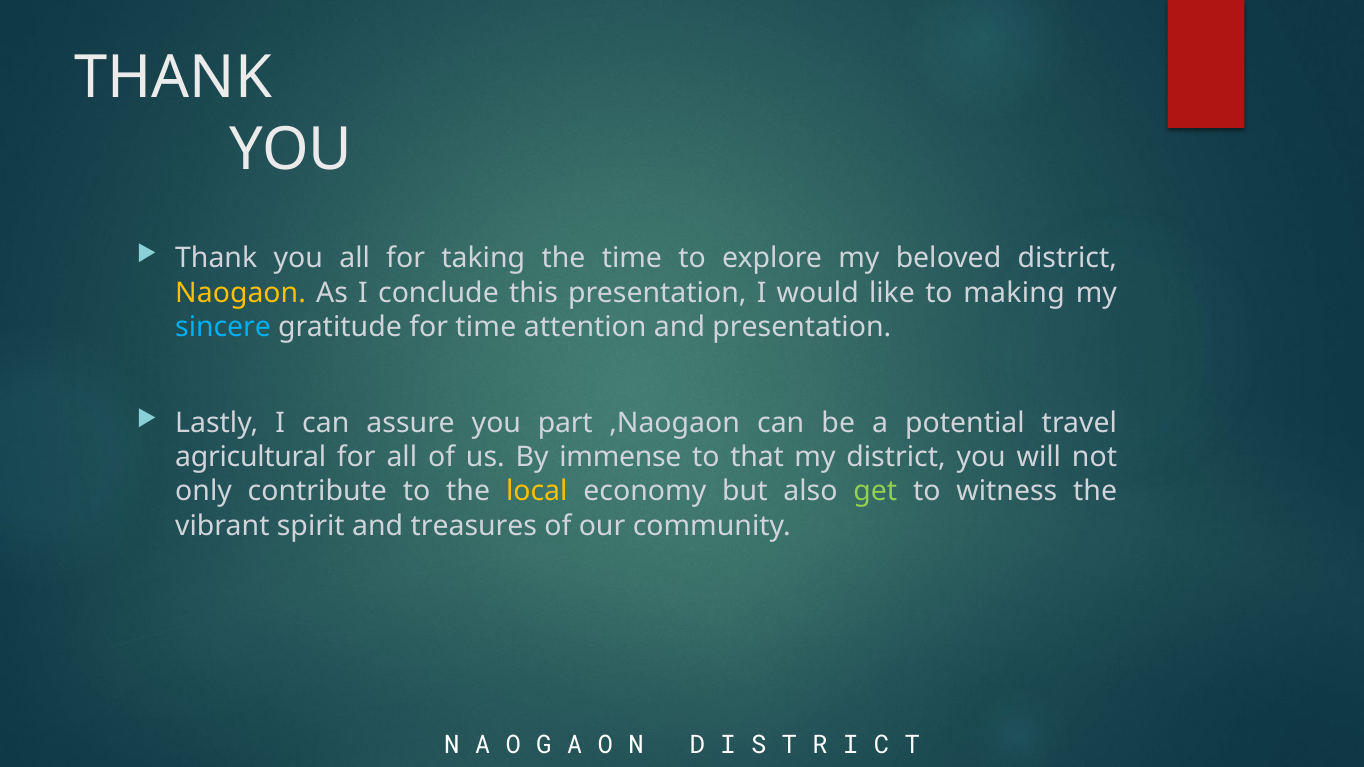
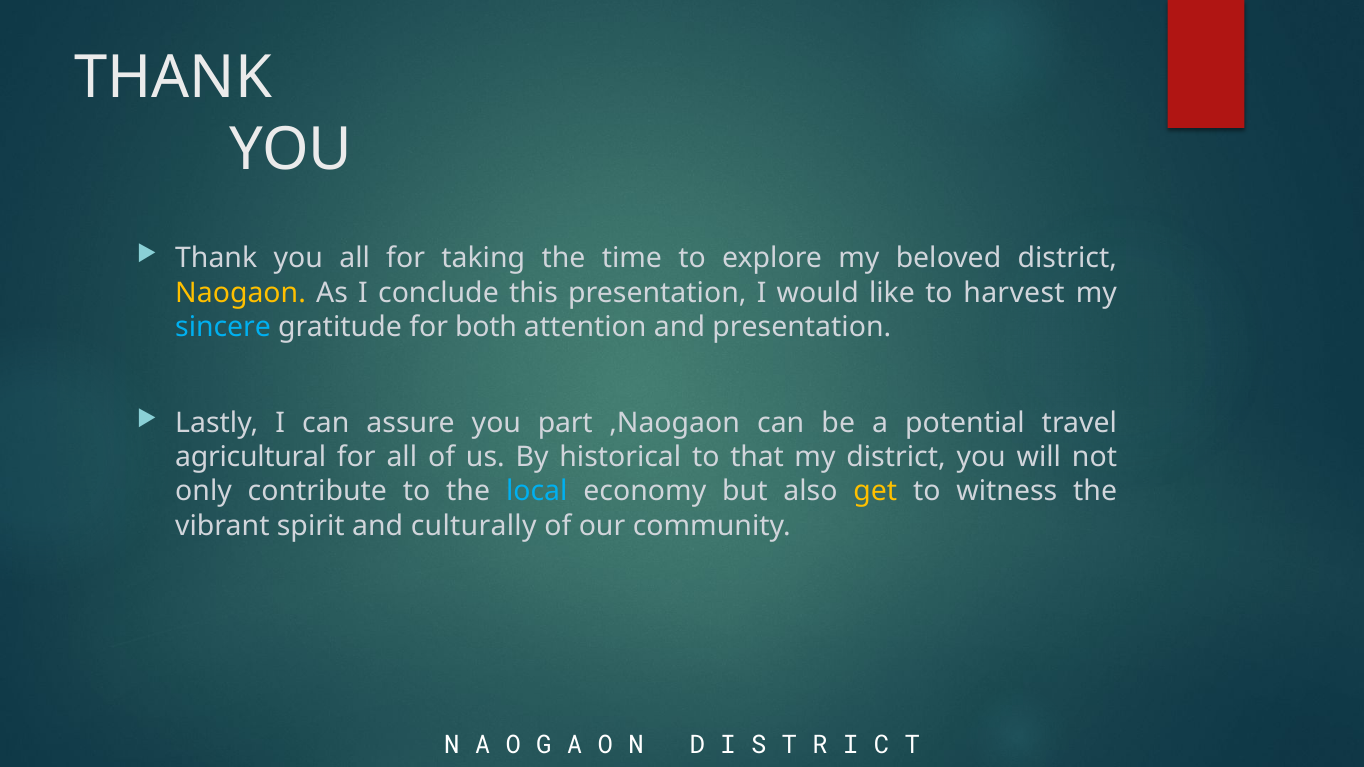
making: making -> harvest
for time: time -> both
immense: immense -> historical
local colour: yellow -> light blue
get colour: light green -> yellow
treasures: treasures -> culturally
